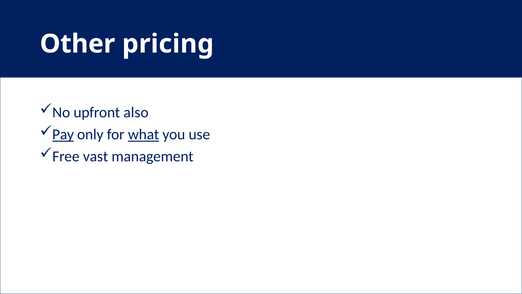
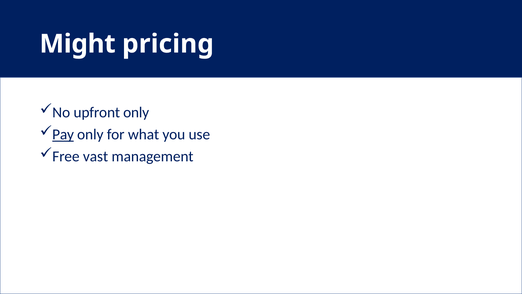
Other: Other -> Might
upfront also: also -> only
what underline: present -> none
